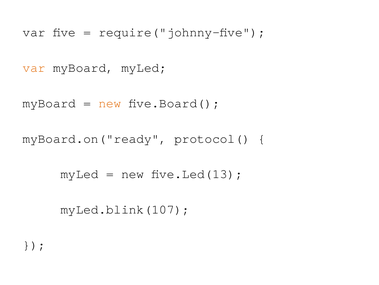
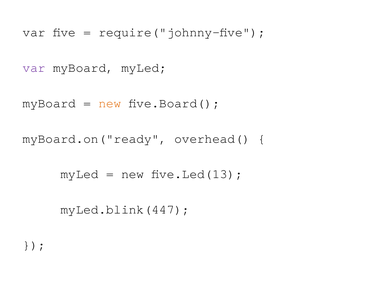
var at (34, 67) colour: orange -> purple
protocol(: protocol( -> overhead(
myLed.blink(107: myLed.blink(107 -> myLed.blink(447
